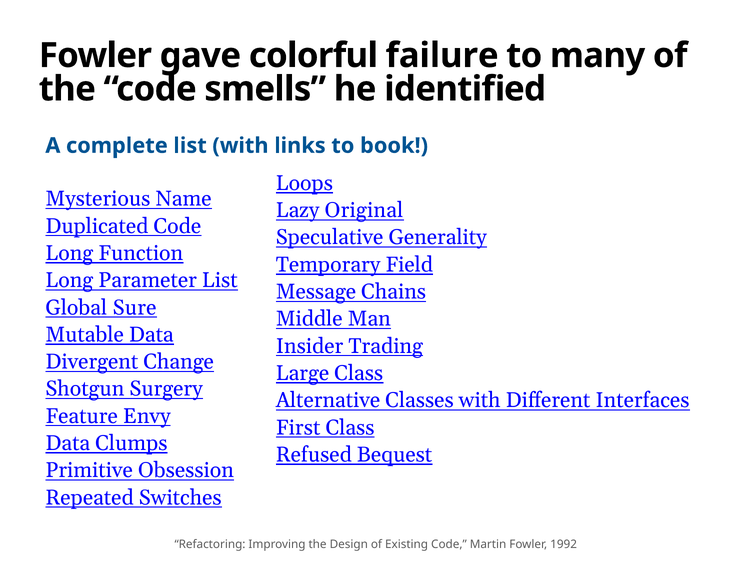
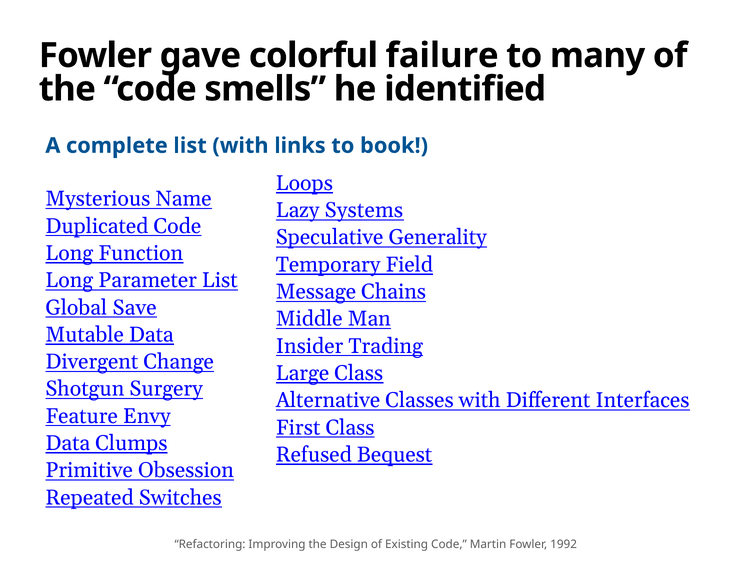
Original: Original -> Systems
Sure: Sure -> Save
